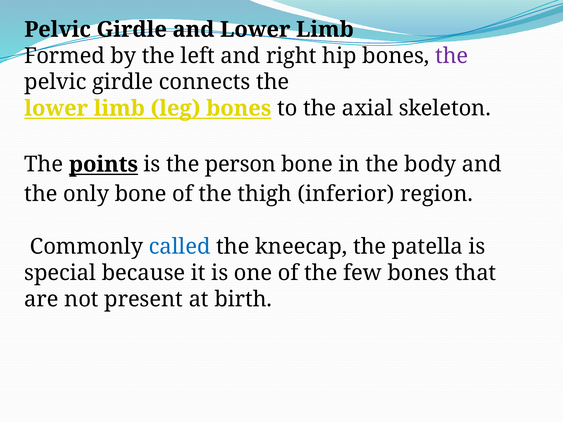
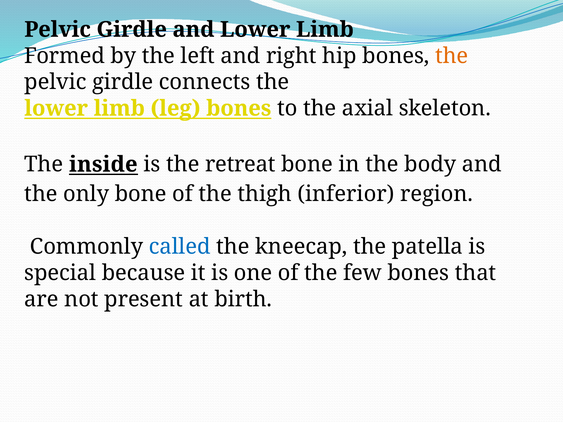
the at (452, 56) colour: purple -> orange
points: points -> inside
person: person -> retreat
